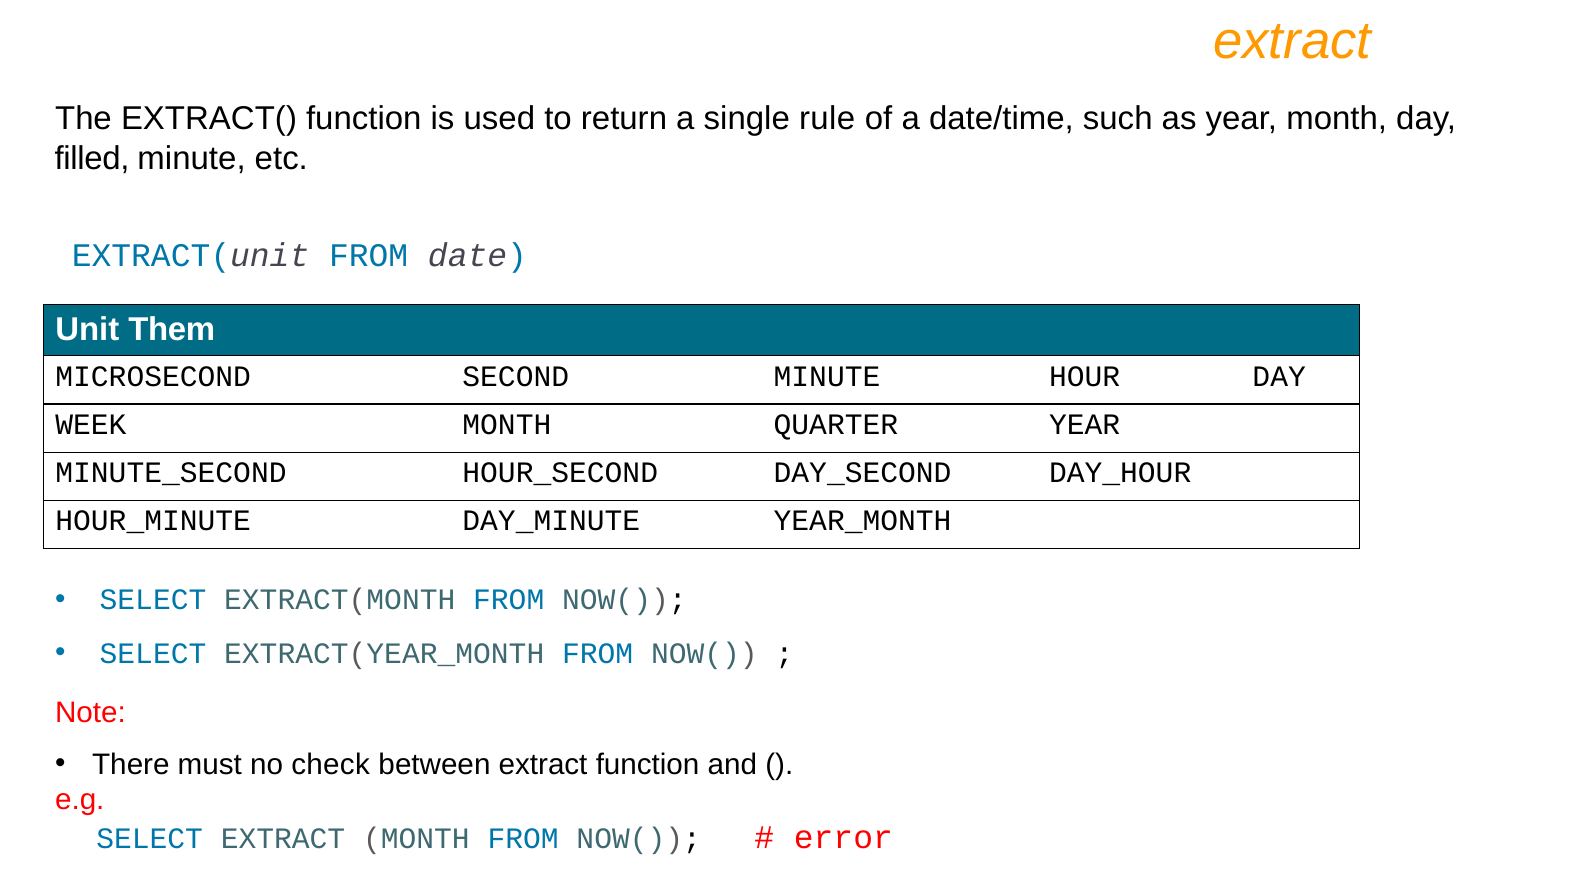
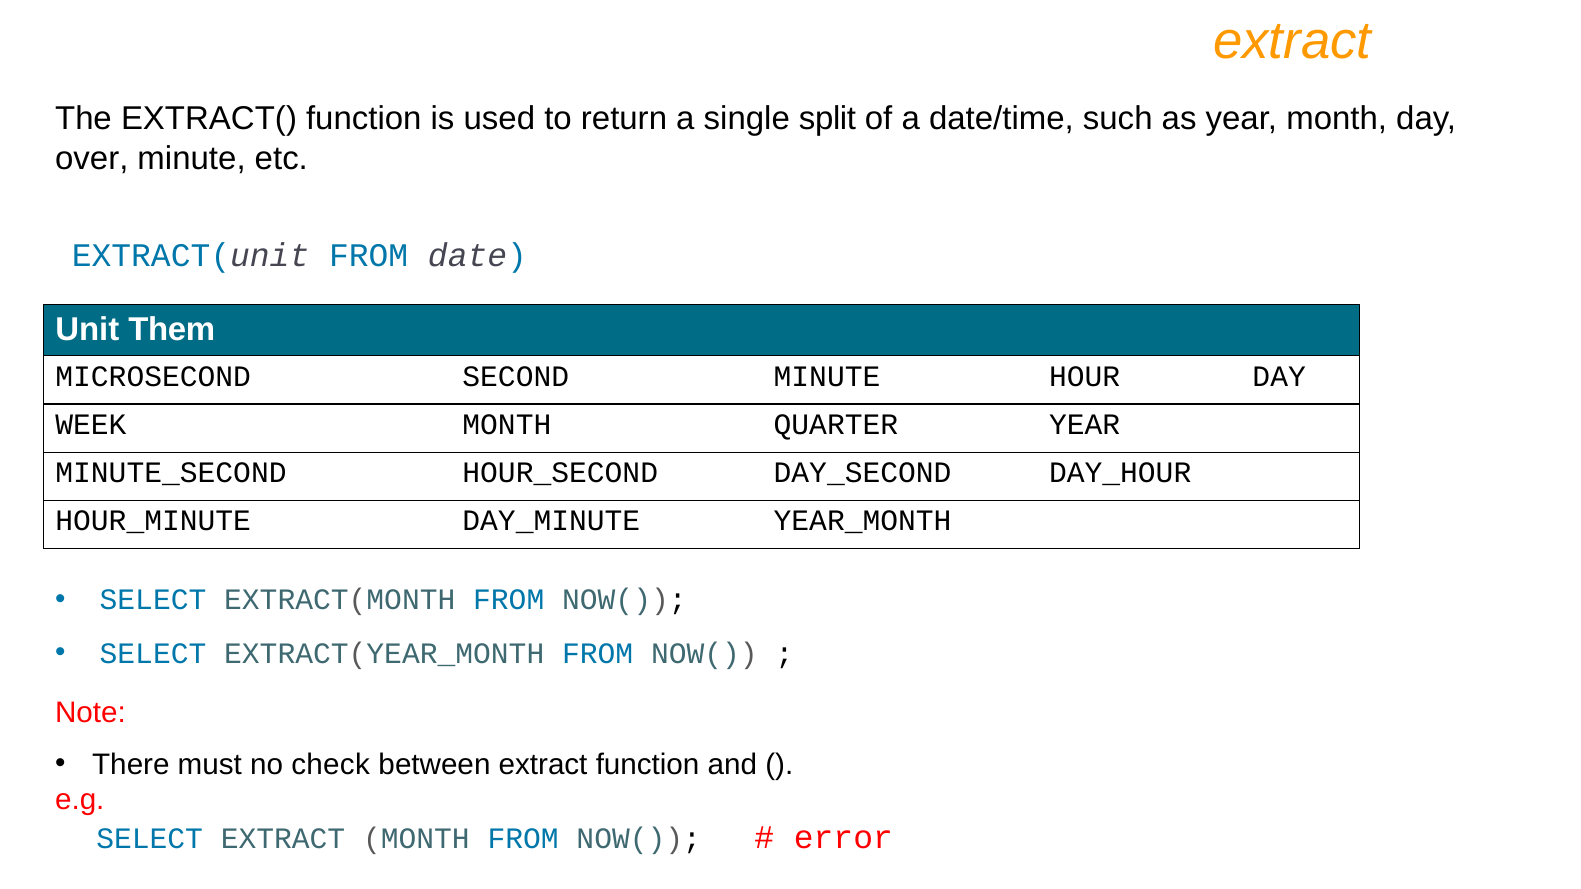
rule: rule -> split
filled: filled -> over
